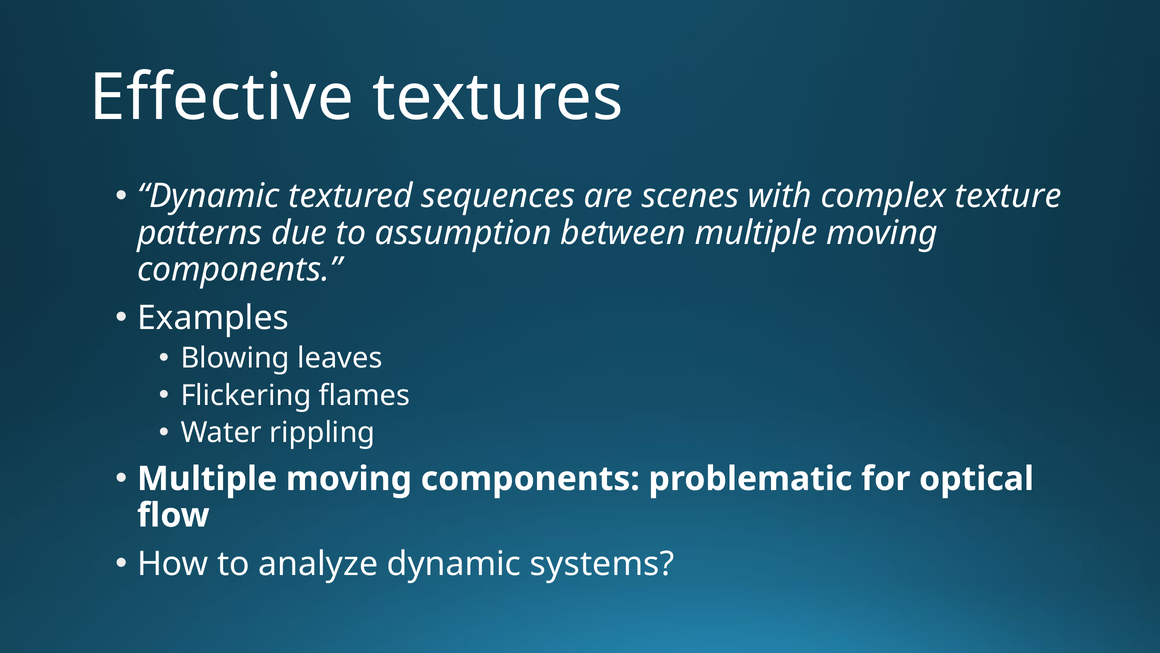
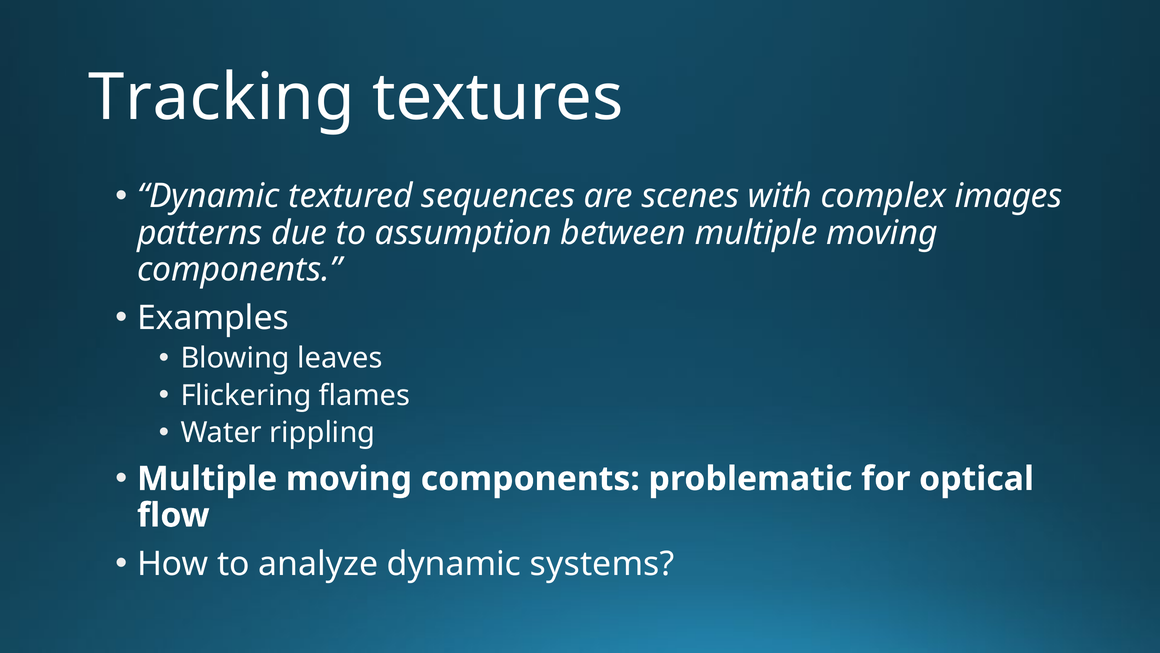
Effective: Effective -> Tracking
texture: texture -> images
